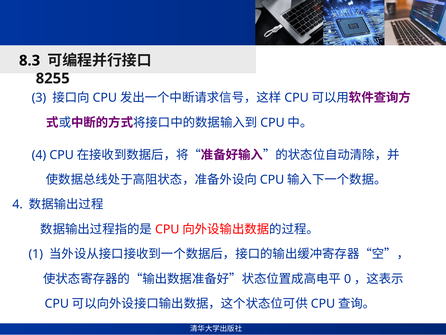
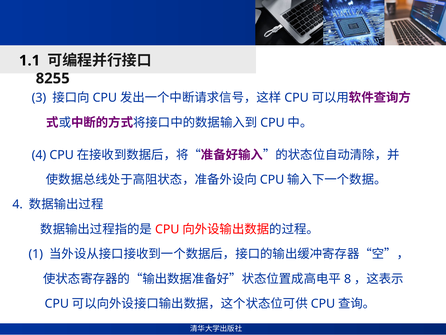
8.3: 8.3 -> 1.1
0: 0 -> 8
